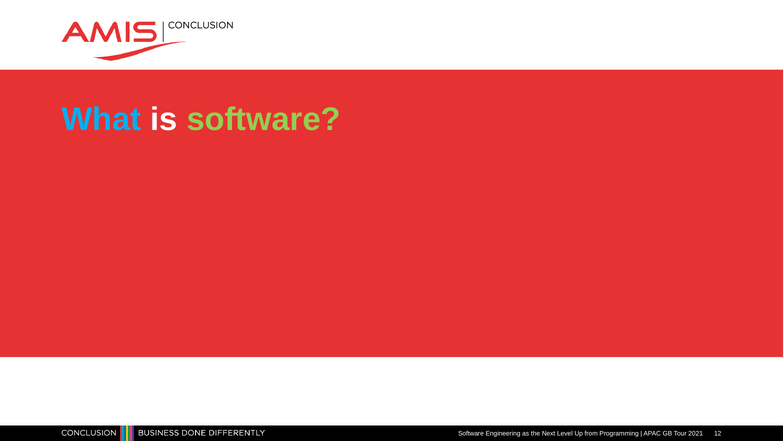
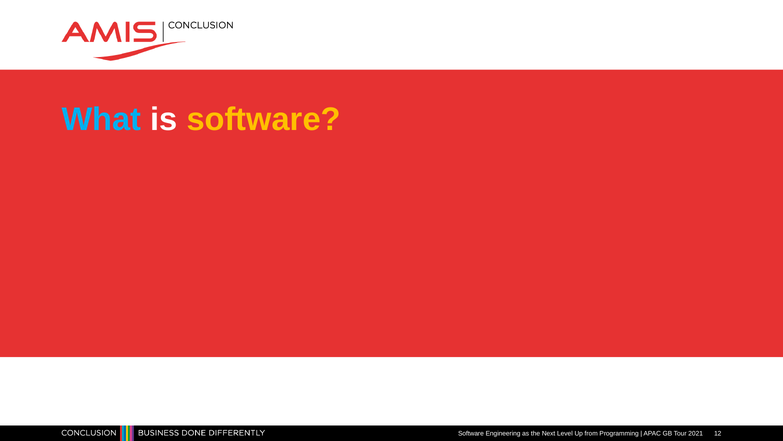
software at (264, 119) colour: light green -> yellow
